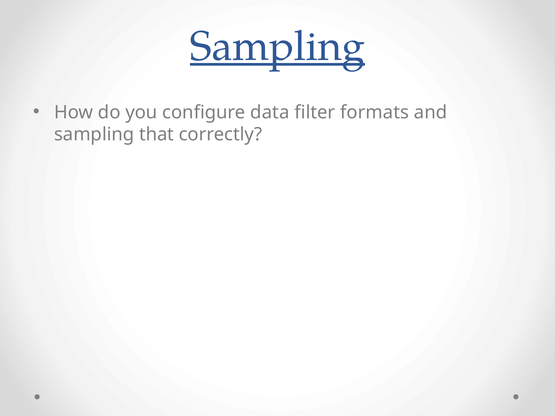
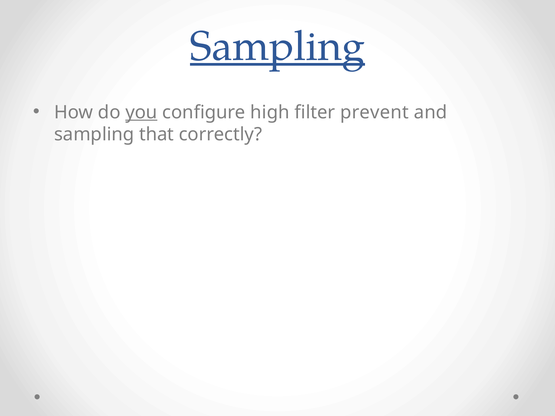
you underline: none -> present
data: data -> high
formats: formats -> prevent
